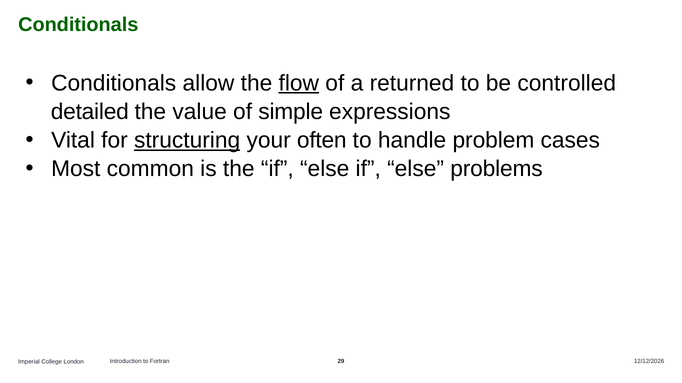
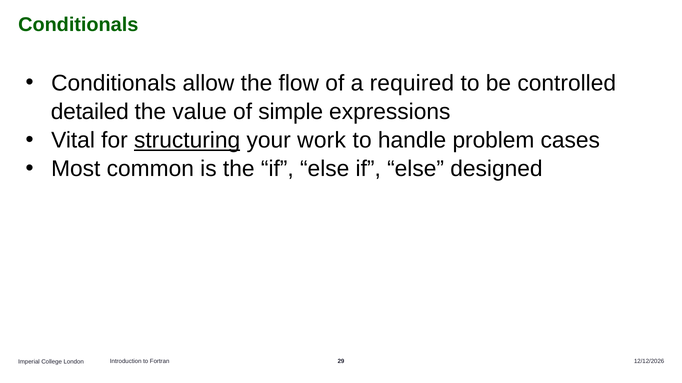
flow underline: present -> none
returned: returned -> required
often: often -> work
problems: problems -> designed
